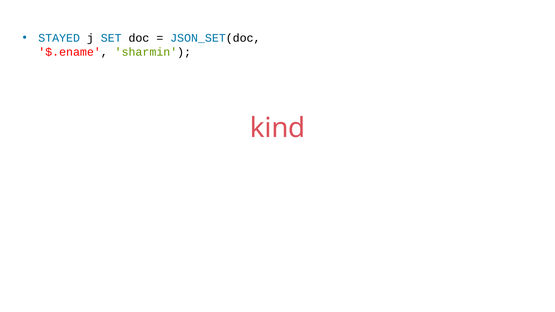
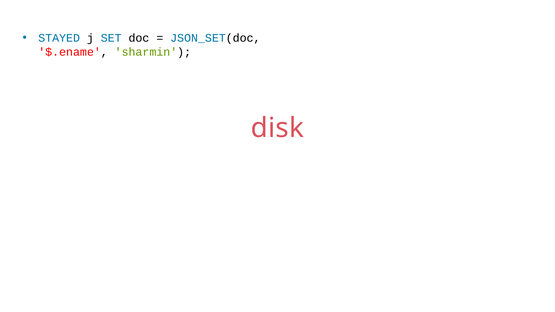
kind: kind -> disk
